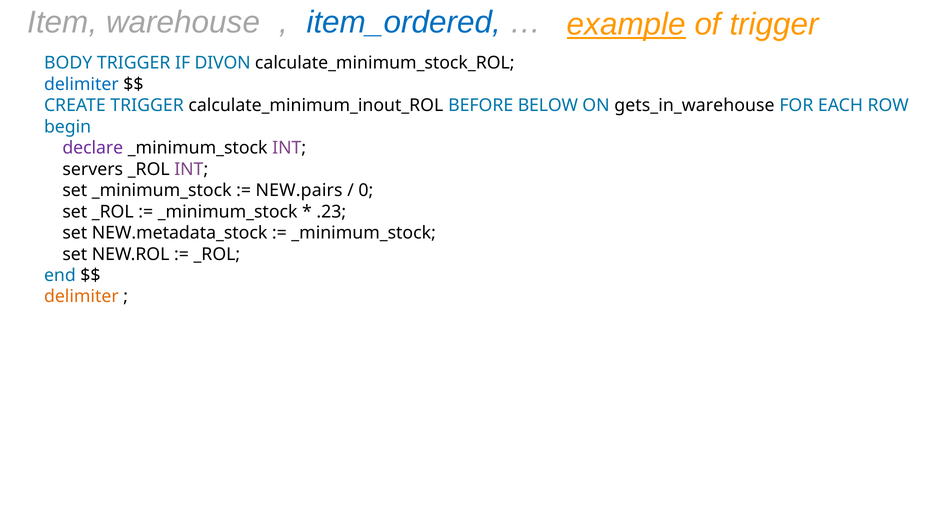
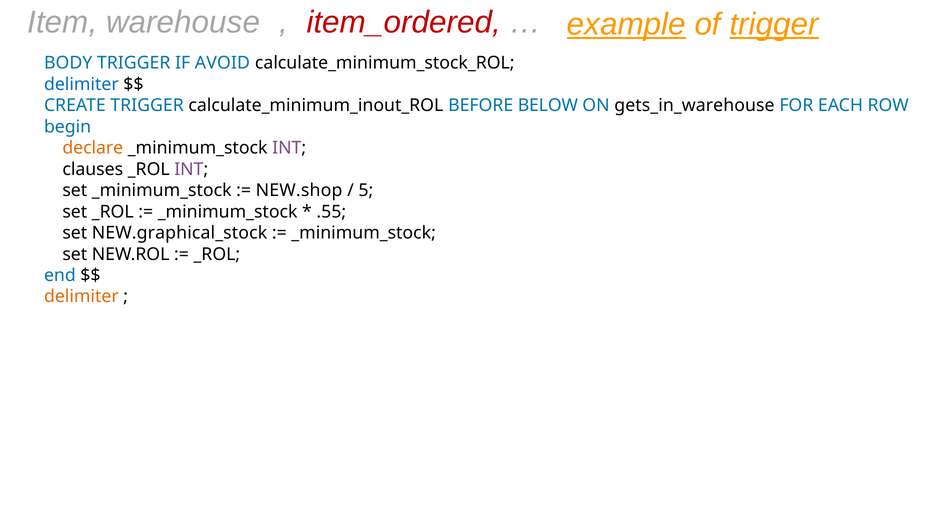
item_ordered colour: blue -> red
trigger at (774, 25) underline: none -> present
DIVON: DIVON -> AVOID
declare colour: purple -> orange
servers: servers -> clauses
NEW.pairs: NEW.pairs -> NEW.shop
0: 0 -> 5
.23: .23 -> .55
NEW.metadata_stock: NEW.metadata_stock -> NEW.graphical_stock
